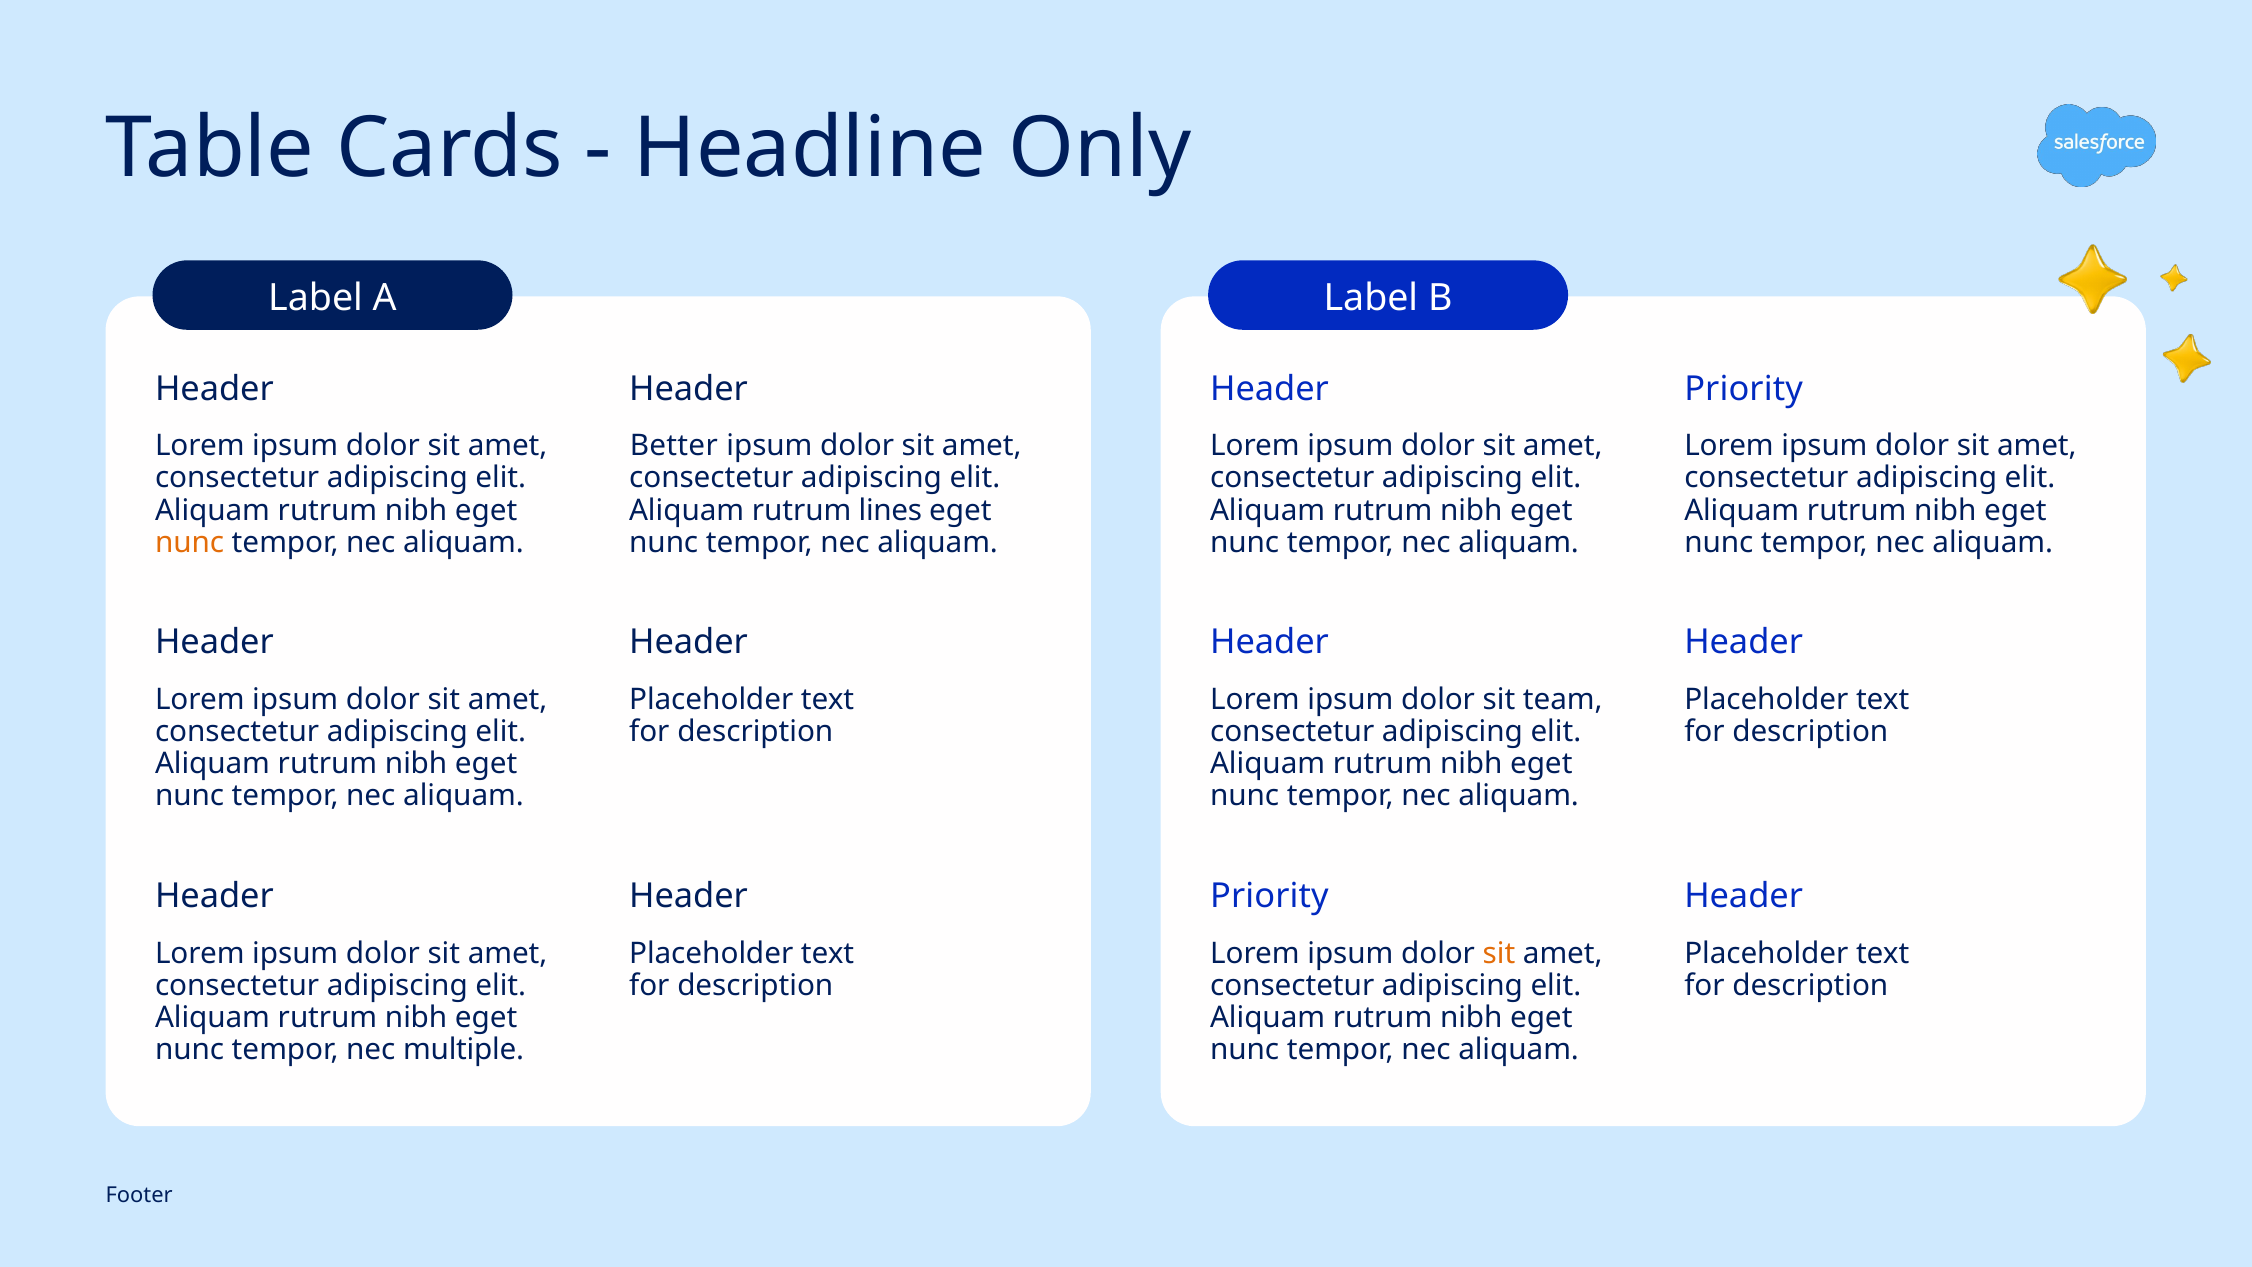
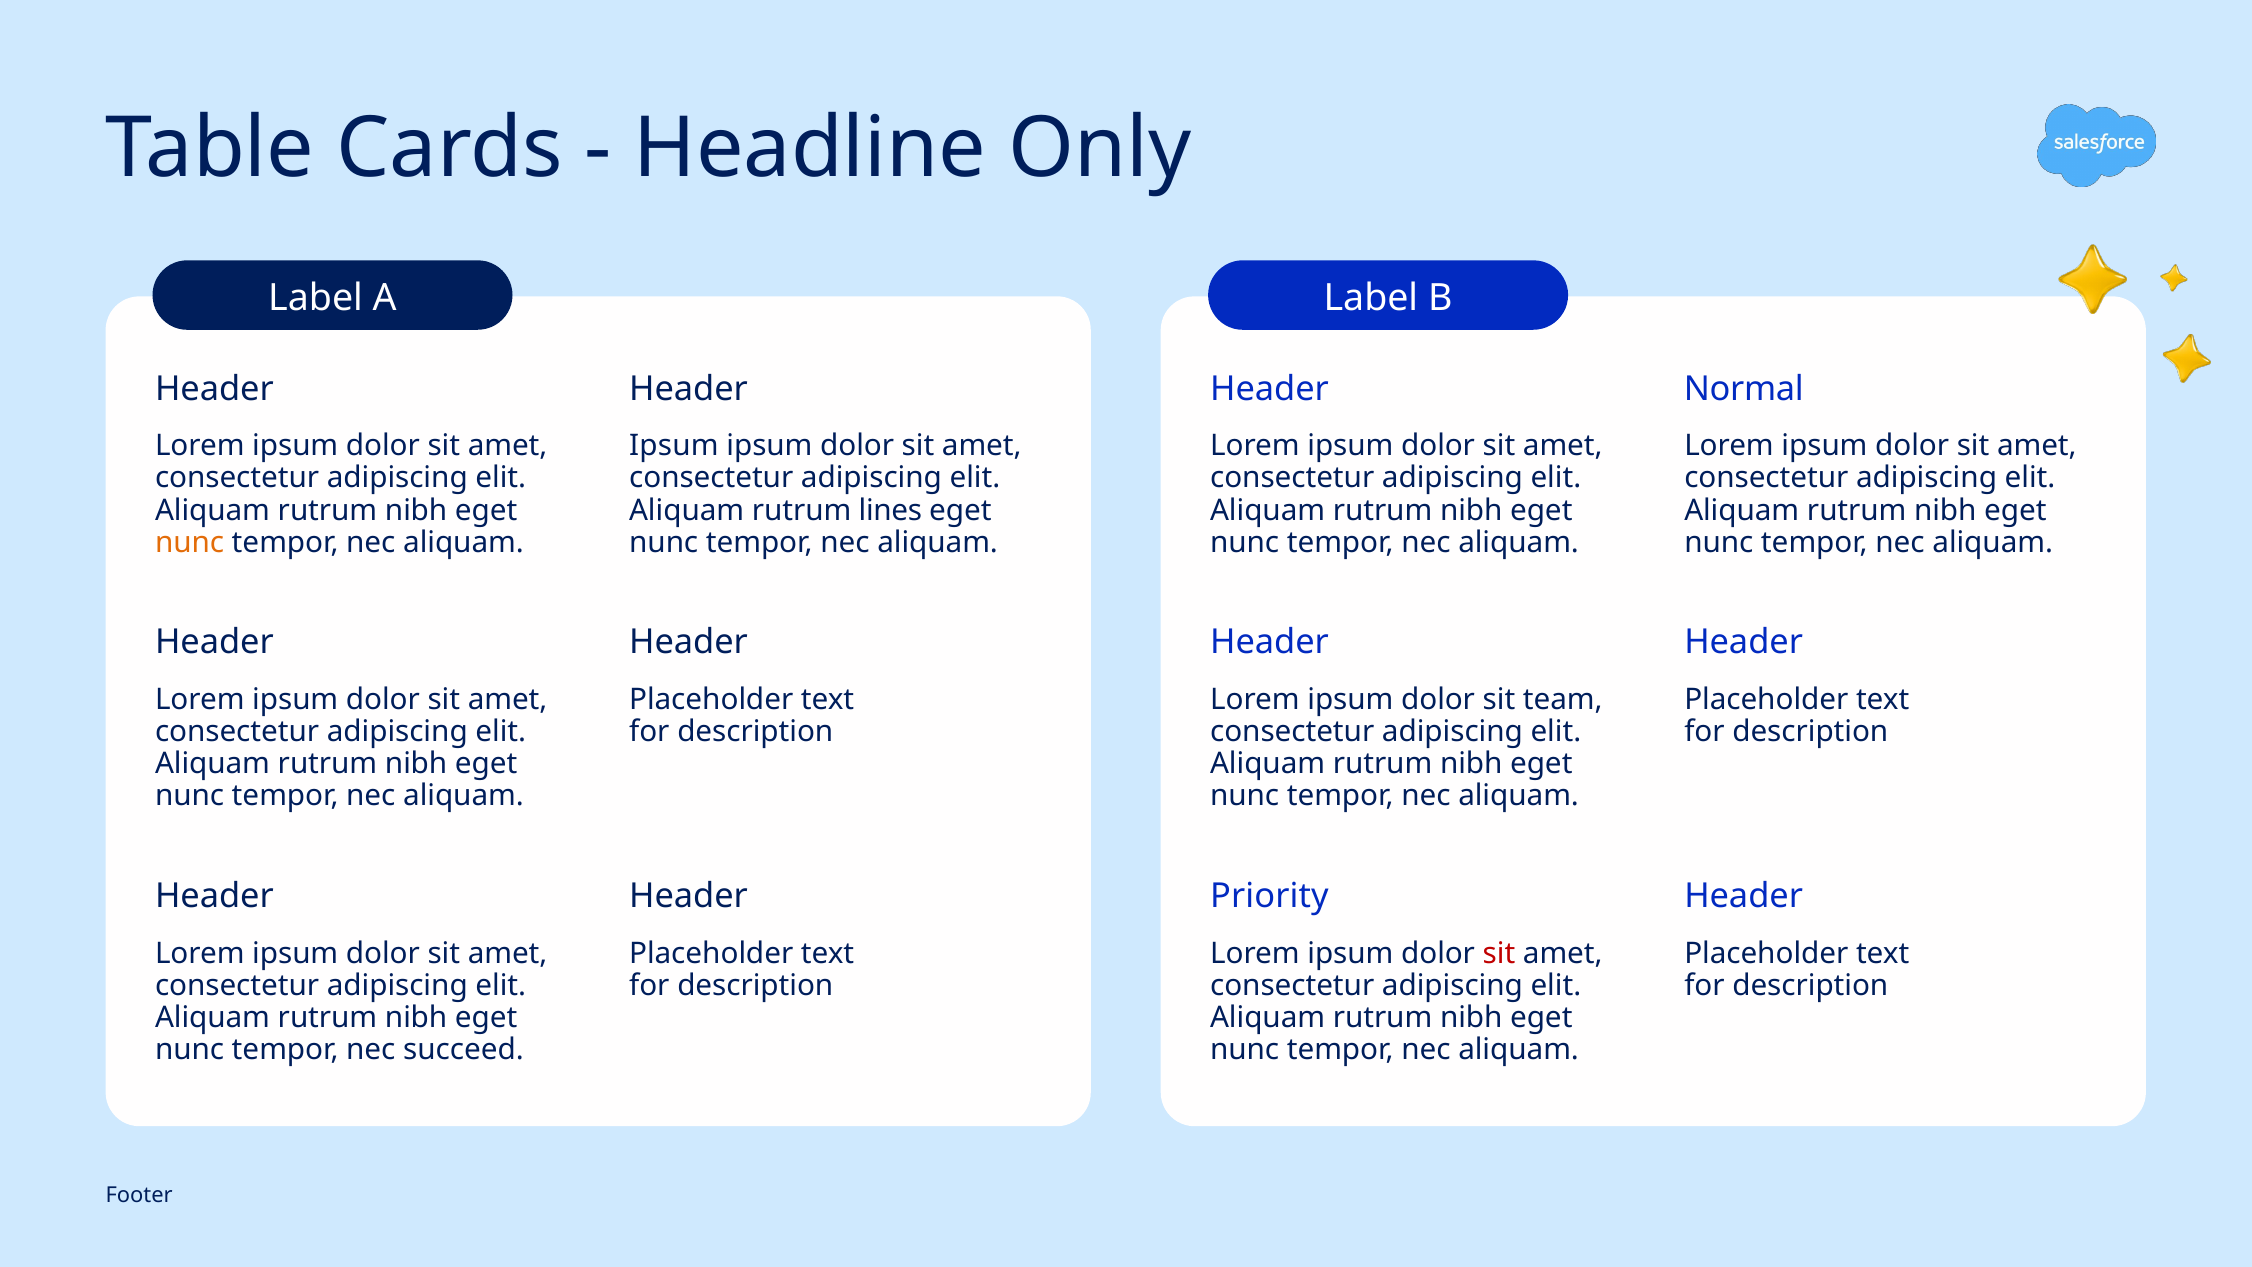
Priority at (1744, 389): Priority -> Normal
Better at (674, 446): Better -> Ipsum
sit at (1499, 953) colour: orange -> red
multiple: multiple -> succeed
